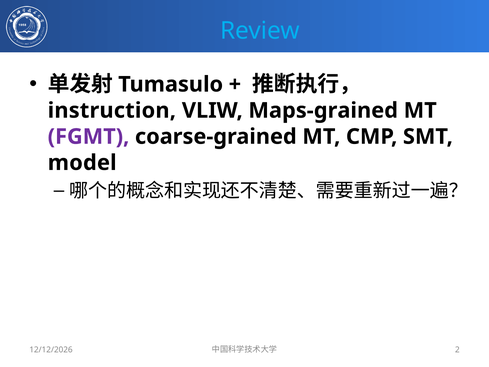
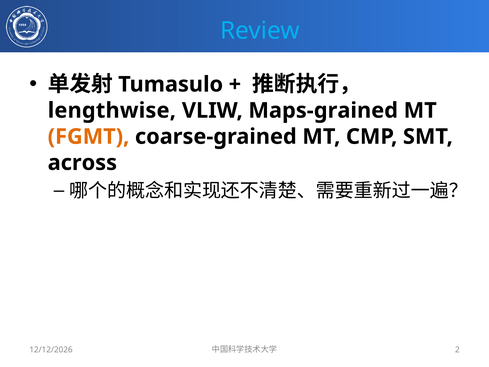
instruction: instruction -> lengthwise
FGMT colour: purple -> orange
model: model -> across
